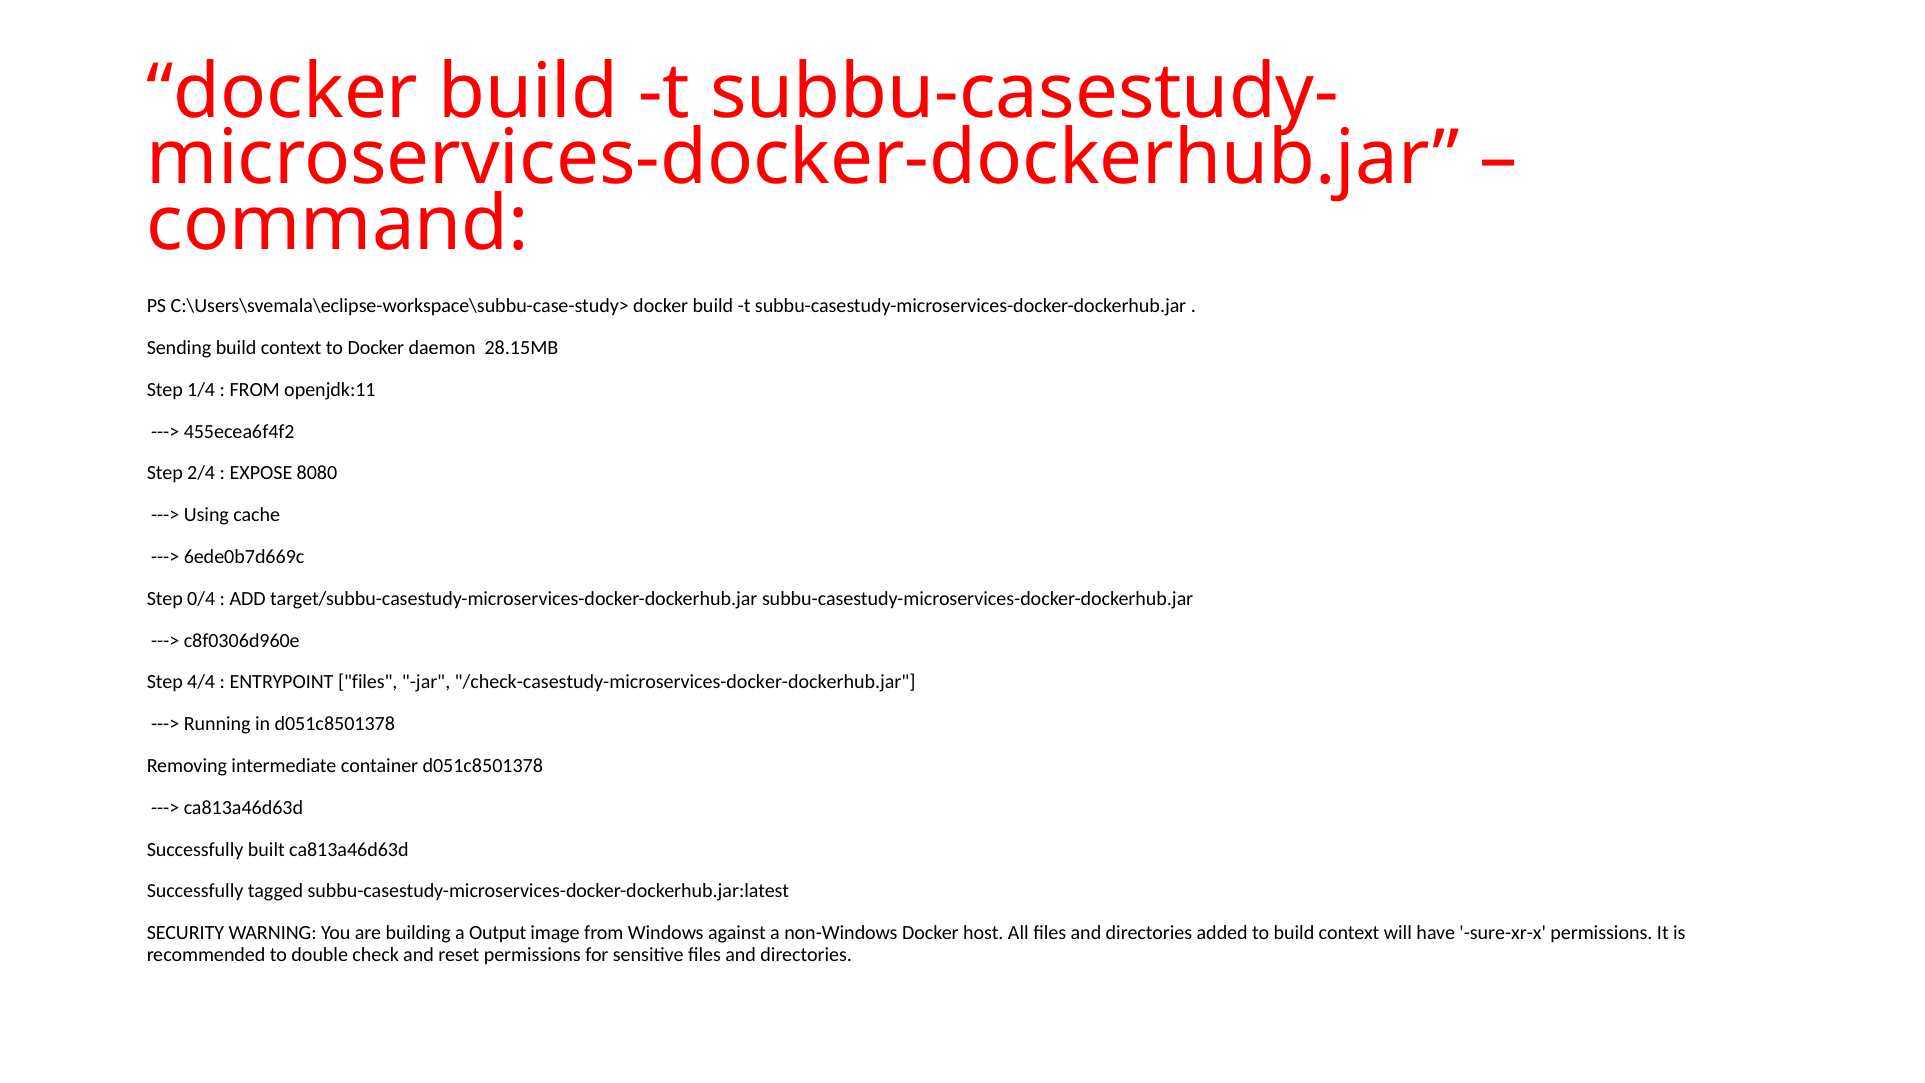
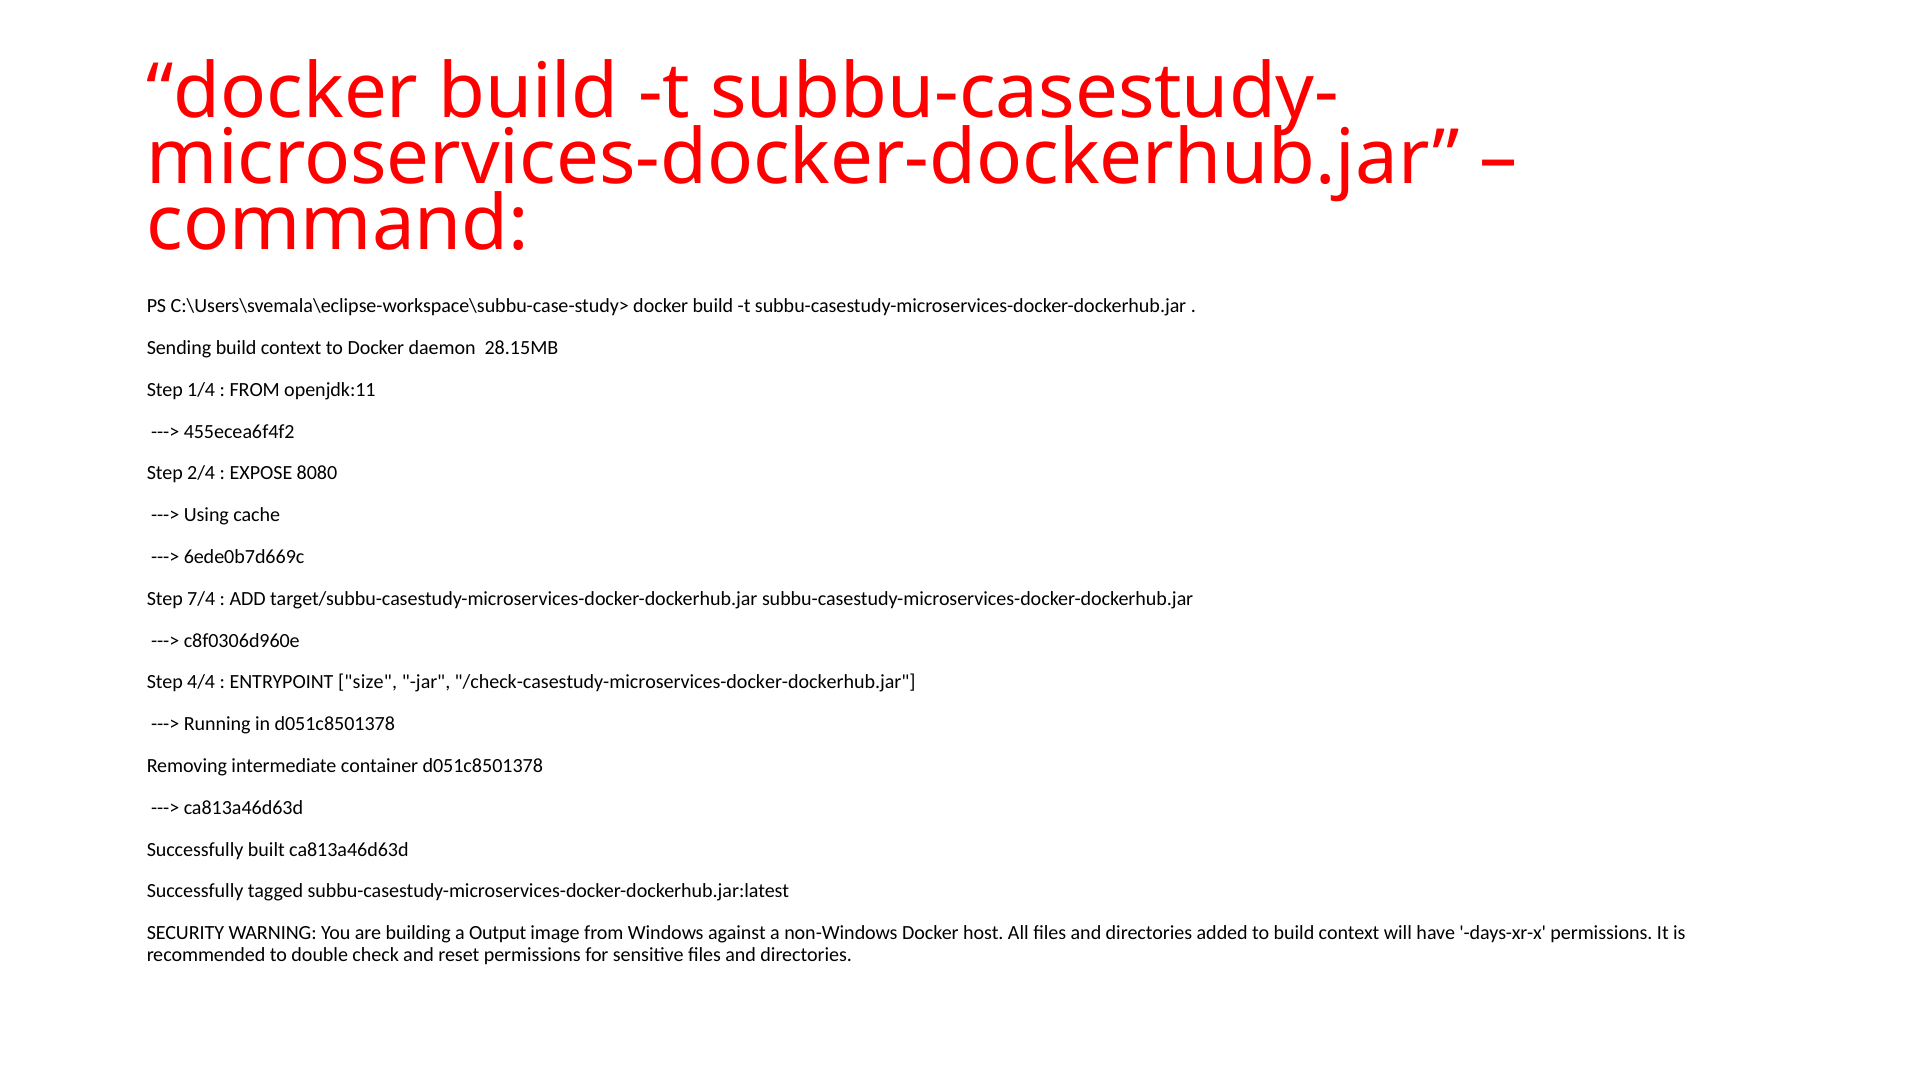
0/4: 0/4 -> 7/4
ENTRYPOINT files: files -> size
sure-xr-x: sure-xr-x -> days-xr-x
